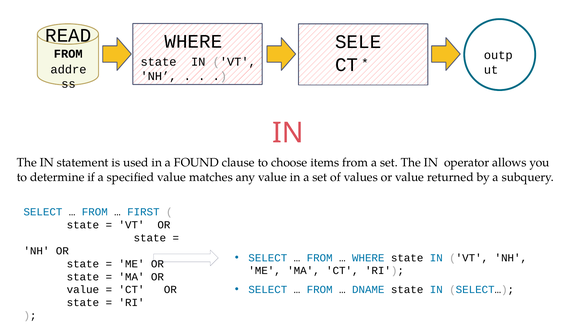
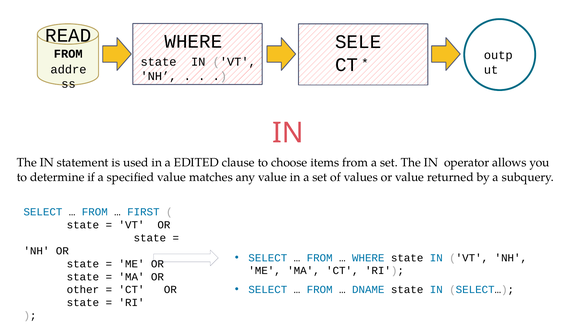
FOUND: FOUND -> EDITED
value at (83, 290): value -> other
